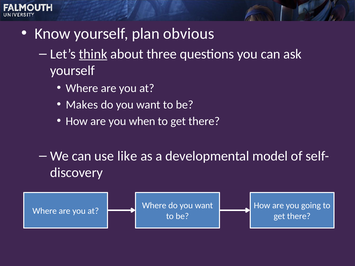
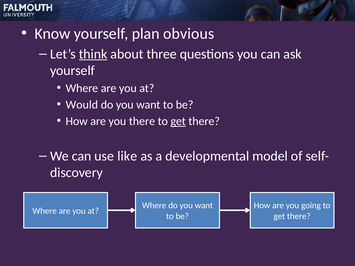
Makes: Makes -> Would
you when: when -> there
get at (178, 121) underline: none -> present
